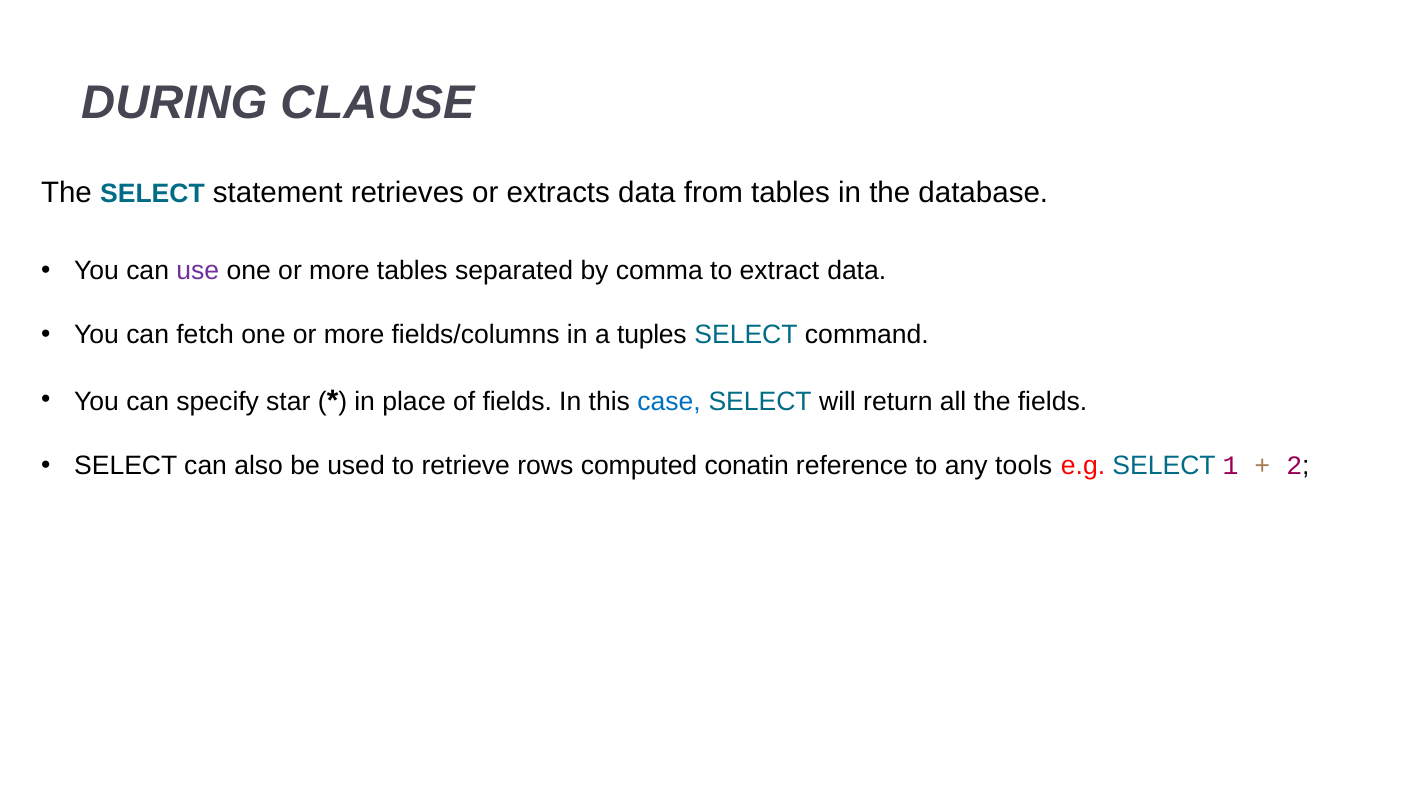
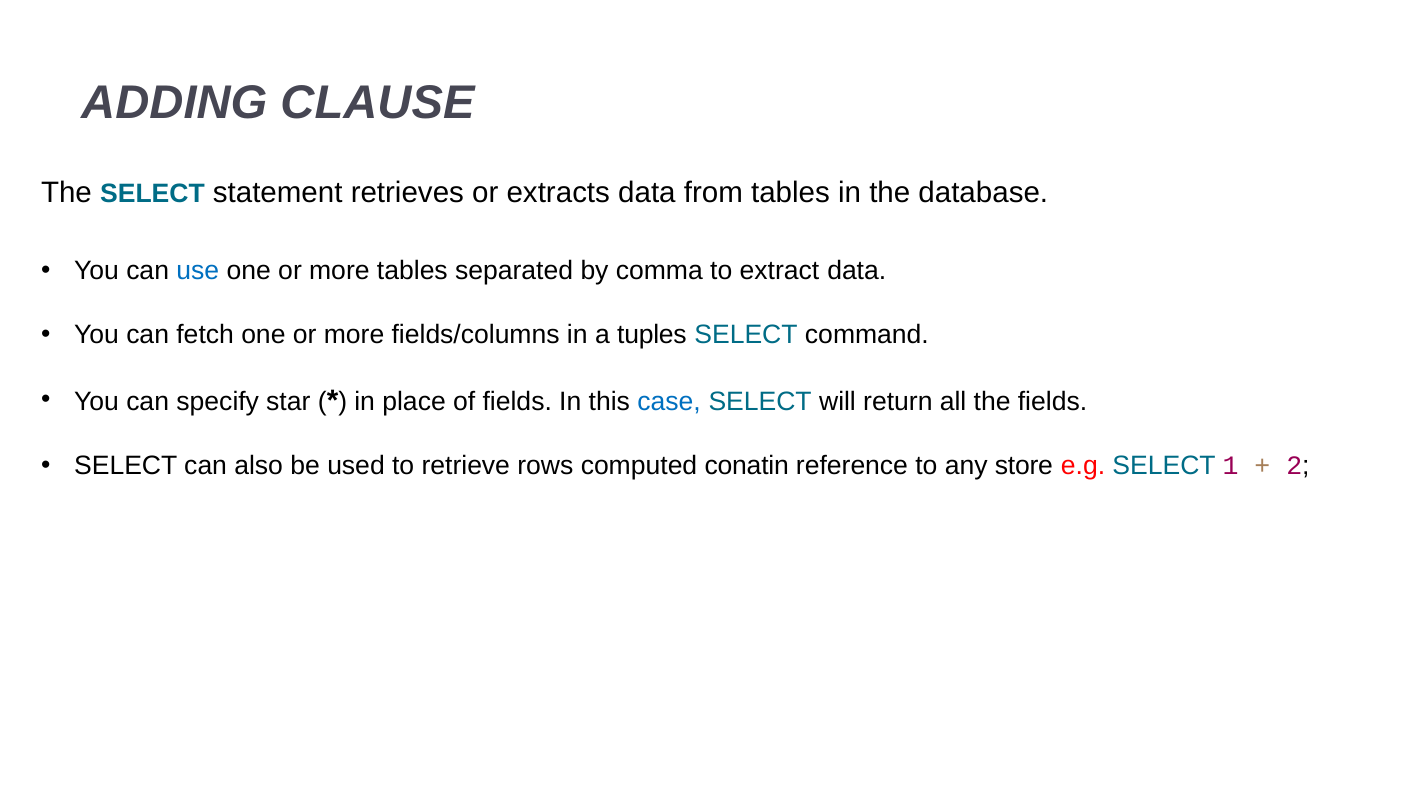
DURING: DURING -> ADDING
use colour: purple -> blue
tools: tools -> store
